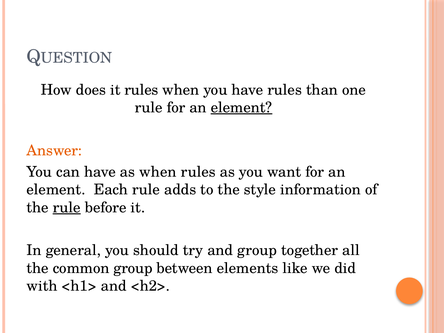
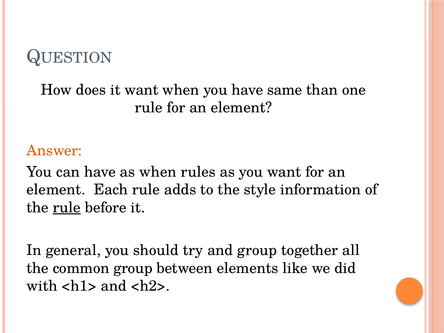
it rules: rules -> want
have rules: rules -> same
element at (242, 108) underline: present -> none
